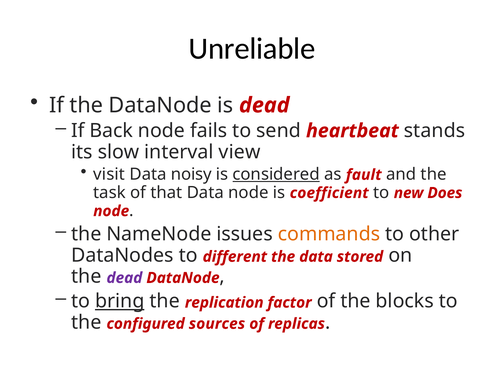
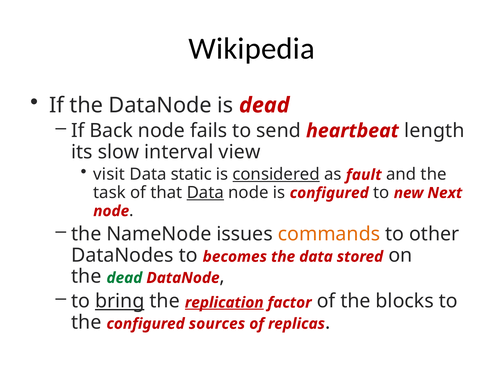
Unreliable: Unreliable -> Wikipedia
stands: stands -> length
noisy: noisy -> static
Data at (205, 192) underline: none -> present
is coefficient: coefficient -> configured
Does: Does -> Next
different: different -> becomes
dead at (124, 278) colour: purple -> green
replication underline: none -> present
